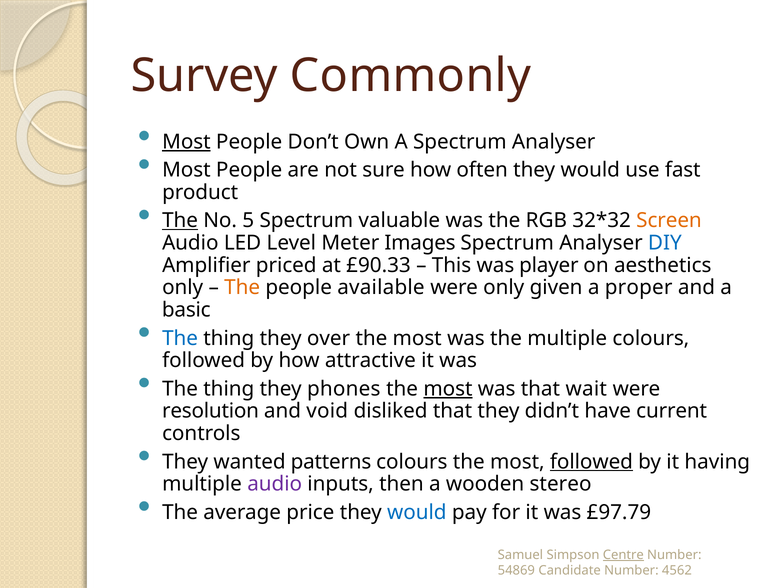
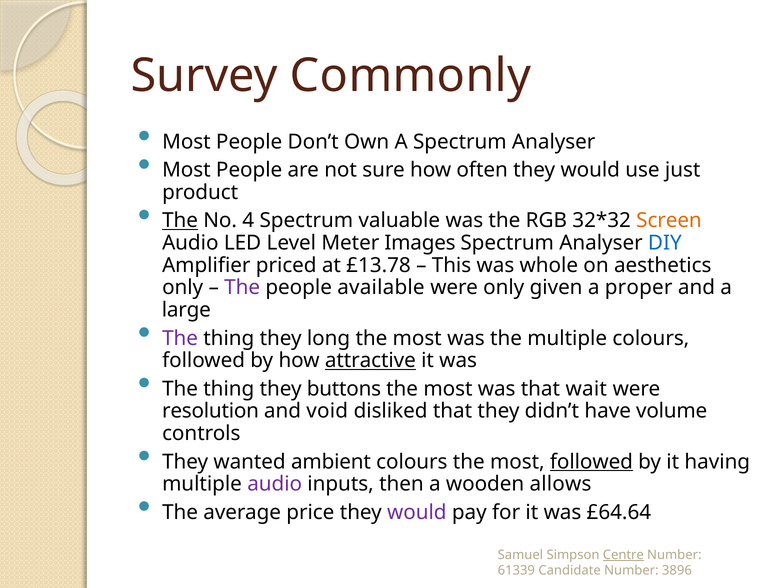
Most at (186, 142) underline: present -> none
fast: fast -> just
5: 5 -> 4
£90.33: £90.33 -> £13.78
player: player -> whole
The at (242, 288) colour: orange -> purple
basic: basic -> large
The at (180, 338) colour: blue -> purple
over: over -> long
attractive underline: none -> present
phones: phones -> buttons
most at (448, 389) underline: present -> none
current: current -> volume
patterns: patterns -> ambient
stereo: stereo -> allows
would at (417, 512) colour: blue -> purple
£97.79: £97.79 -> £64.64
54869: 54869 -> 61339
4562: 4562 -> 3896
